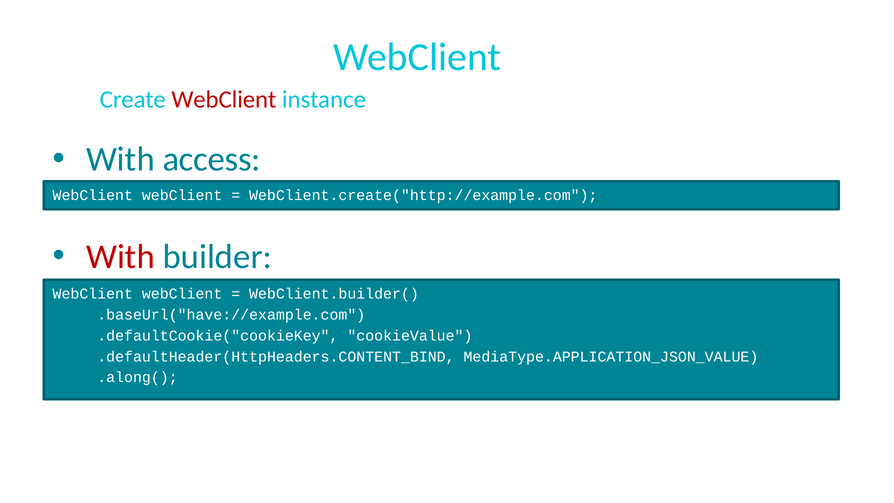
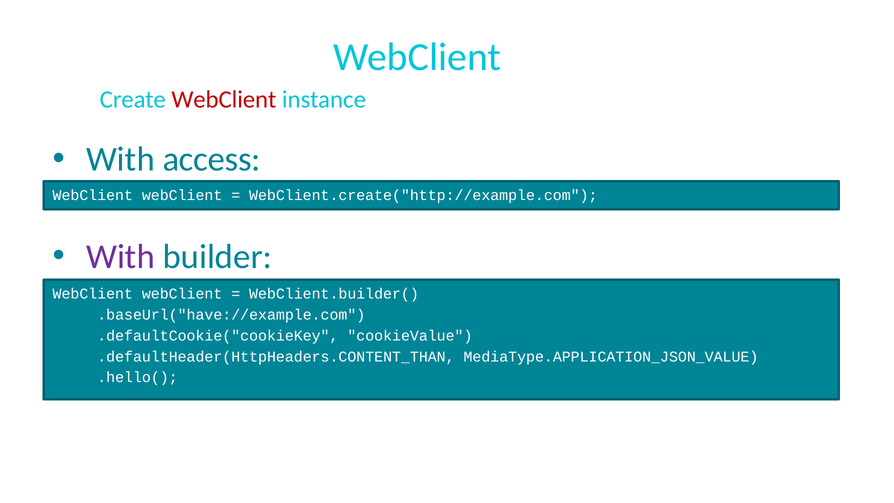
With at (120, 257) colour: red -> purple
.defaultHeader(HttpHeaders.CONTENT_BIND: .defaultHeader(HttpHeaders.CONTENT_BIND -> .defaultHeader(HttpHeaders.CONTENT_THAN
.along(: .along( -> .hello(
